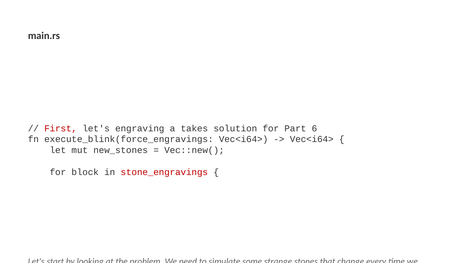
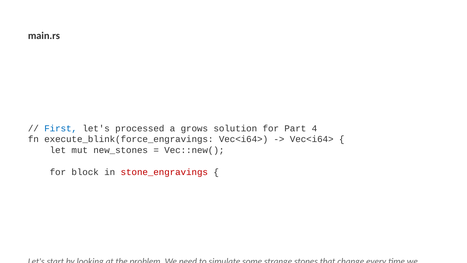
First colour: red -> blue
engraving: engraving -> processed
takes: takes -> grows
6: 6 -> 4
